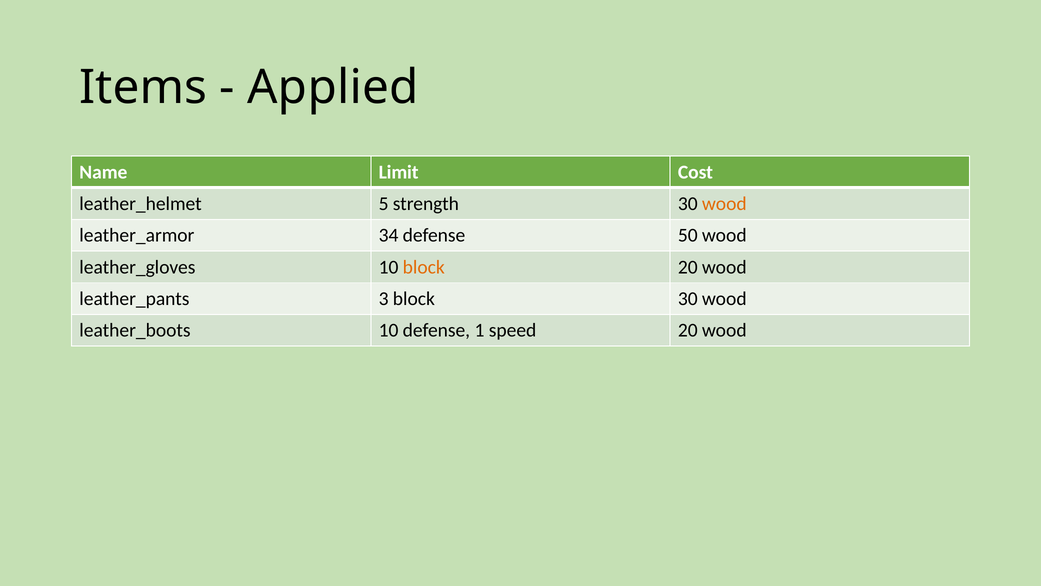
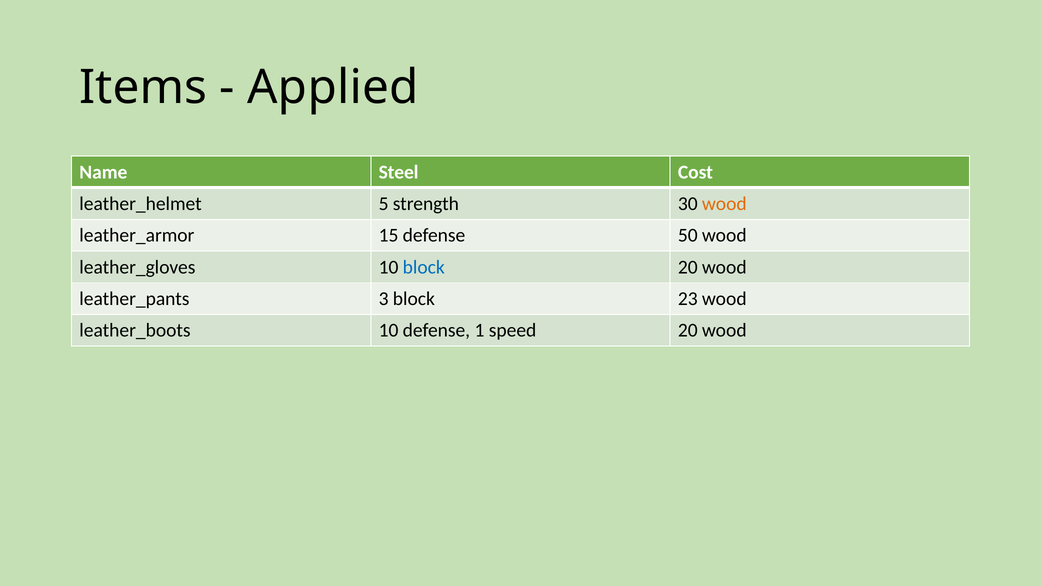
Limit: Limit -> Steel
34: 34 -> 15
block at (424, 267) colour: orange -> blue
block 30: 30 -> 23
